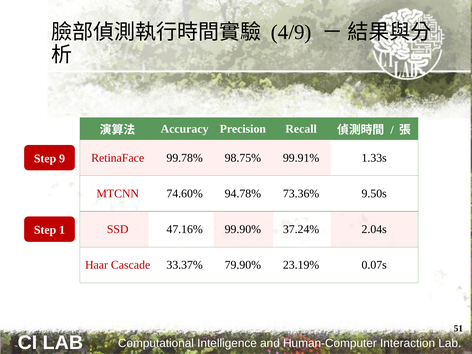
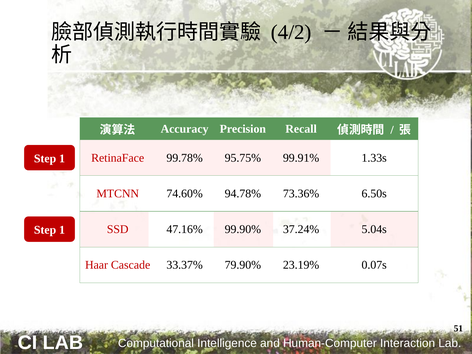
4/9: 4/9 -> 4/2
98.75%: 98.75% -> 95.75%
9 at (62, 158): 9 -> 1
9.50s: 9.50s -> 6.50s
2.04s: 2.04s -> 5.04s
